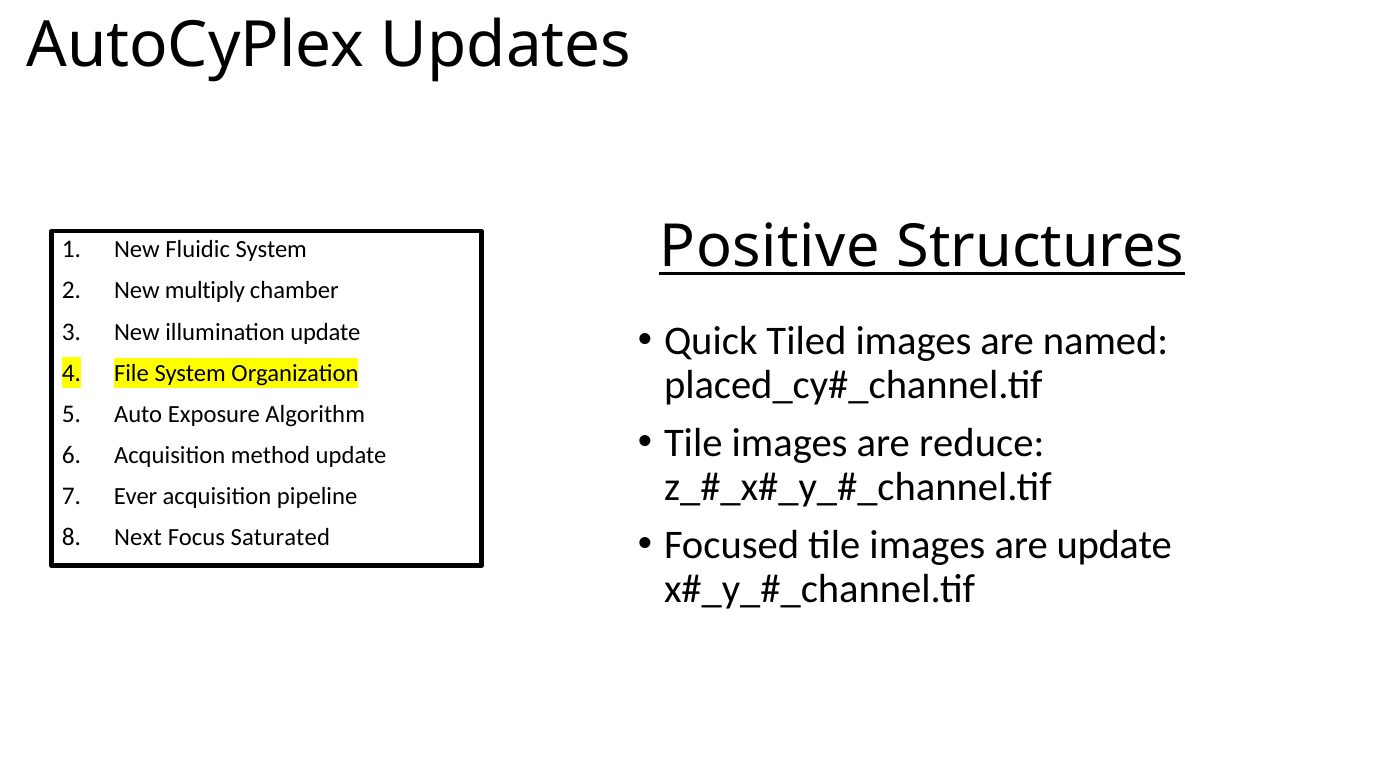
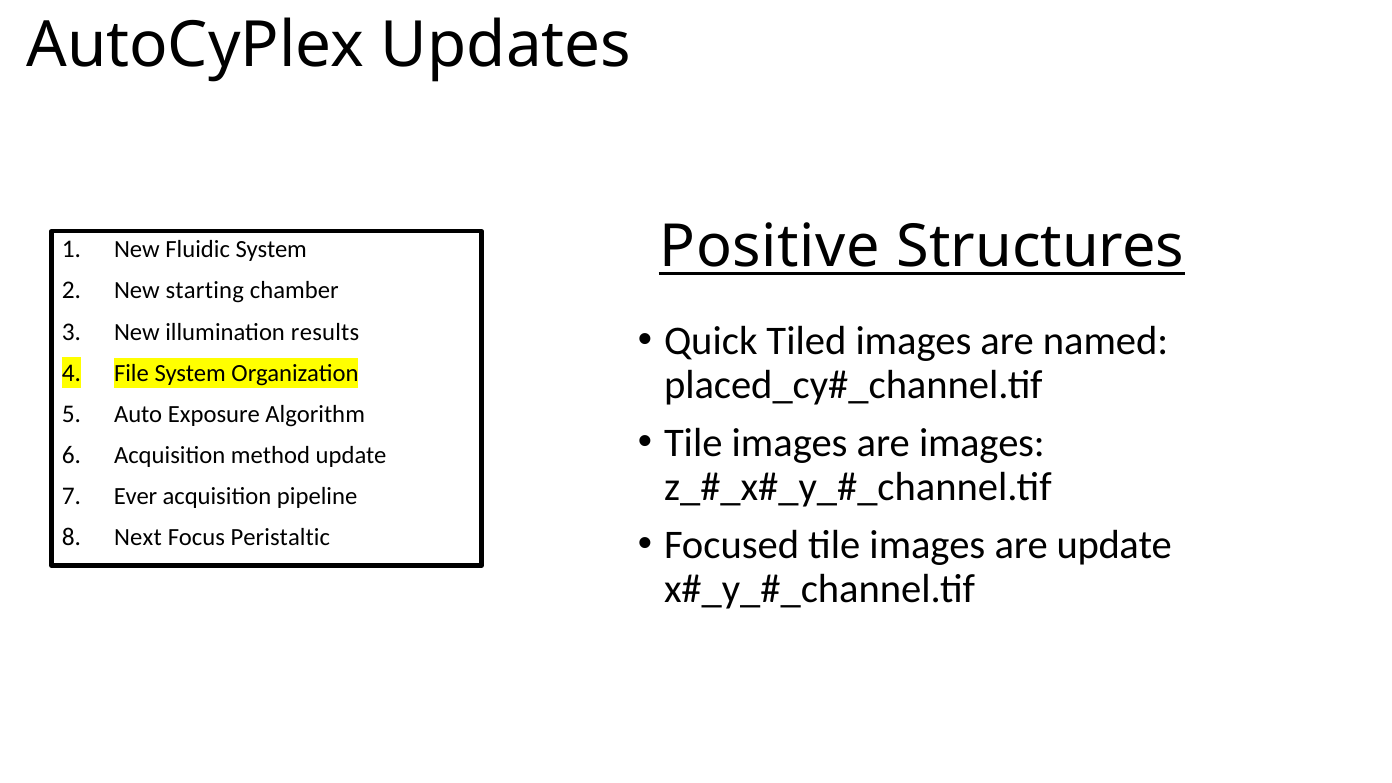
multiply: multiply -> starting
illumination update: update -> results
are reduce: reduce -> images
Saturated: Saturated -> Peristaltic
